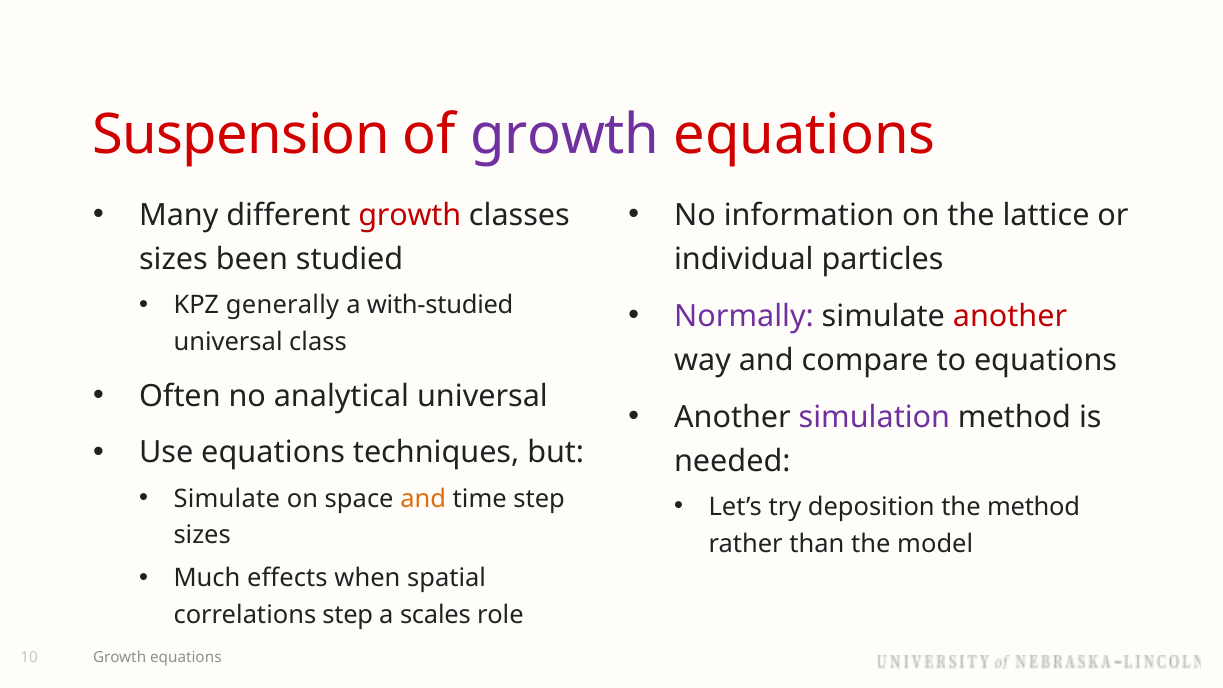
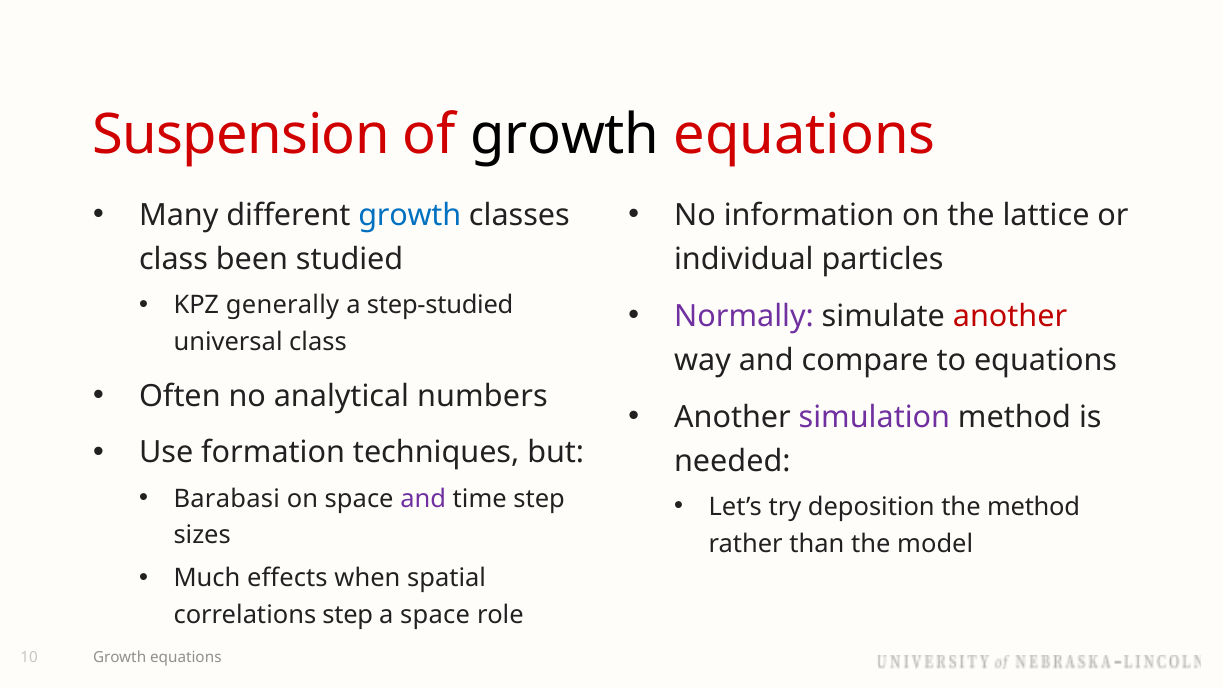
growth at (565, 135) colour: purple -> black
growth at (410, 216) colour: red -> blue
sizes at (173, 260): sizes -> class
with-studied: with-studied -> step-studied
analytical universal: universal -> numbers
Use equations: equations -> formation
Simulate at (227, 499): Simulate -> Barabasi
and at (423, 499) colour: orange -> purple
a scales: scales -> space
